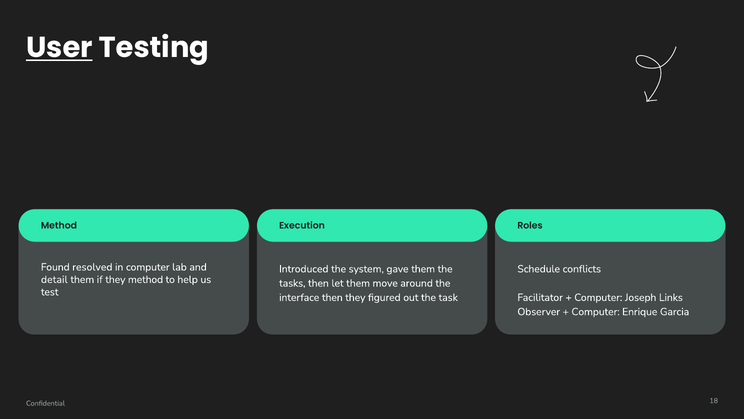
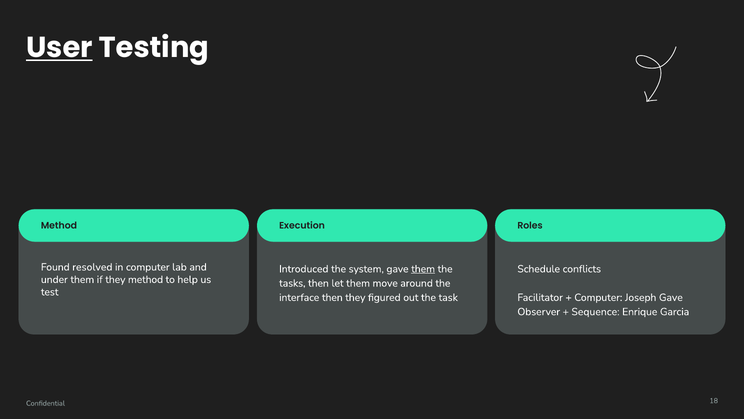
them at (423, 269) underline: none -> present
detail: detail -> under
Joseph Links: Links -> Gave
Computer at (596, 311): Computer -> Sequence
